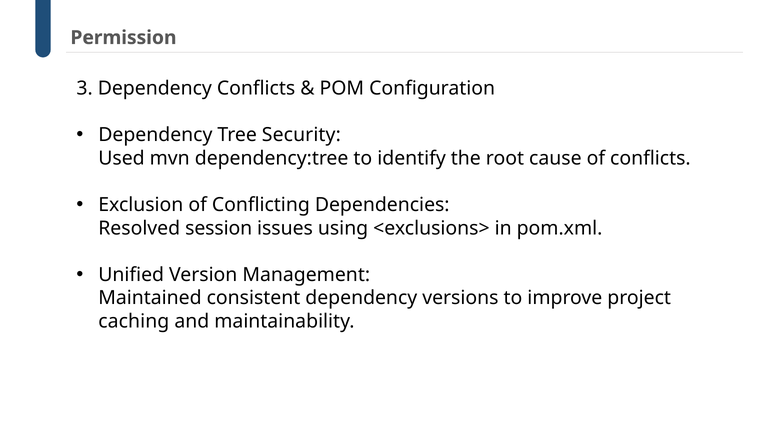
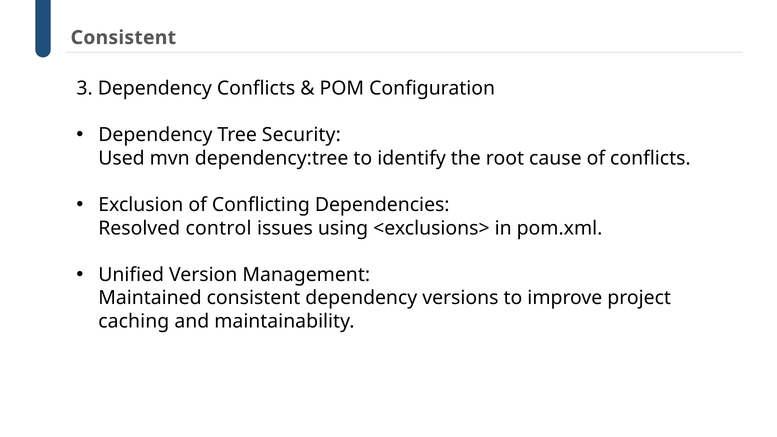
Permission at (123, 38): Permission -> Consistent
session: session -> control
